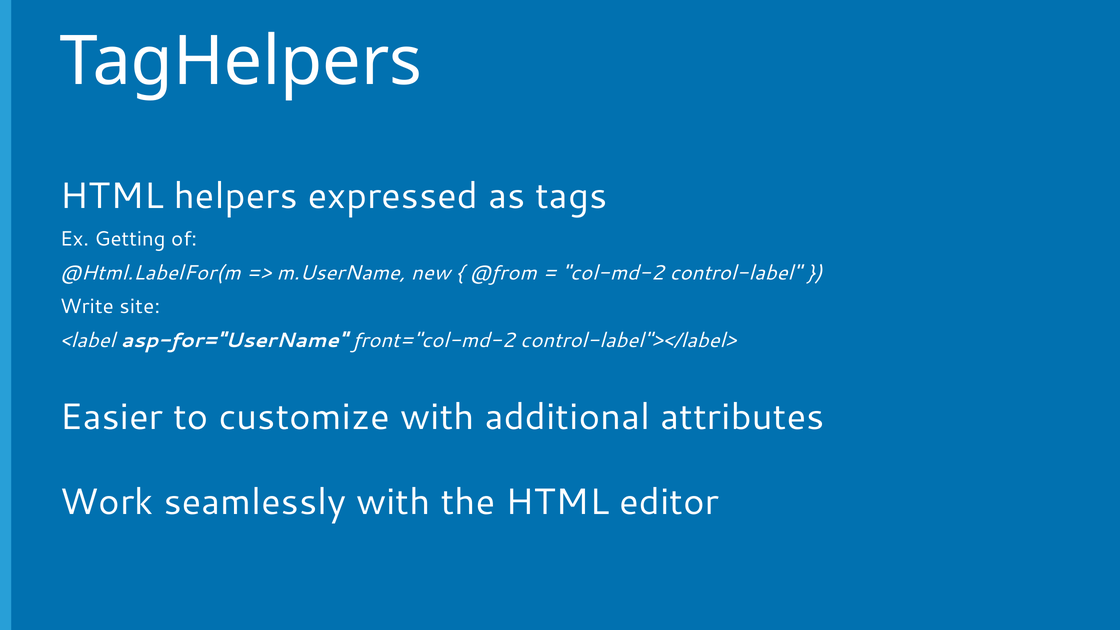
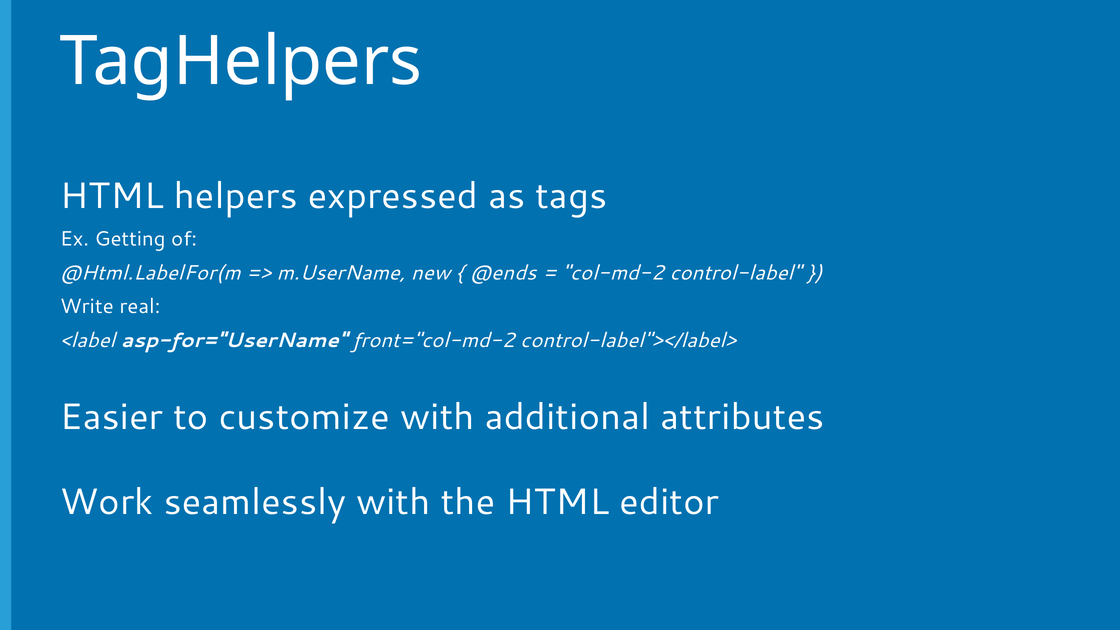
@from: @from -> @ends
site: site -> real
